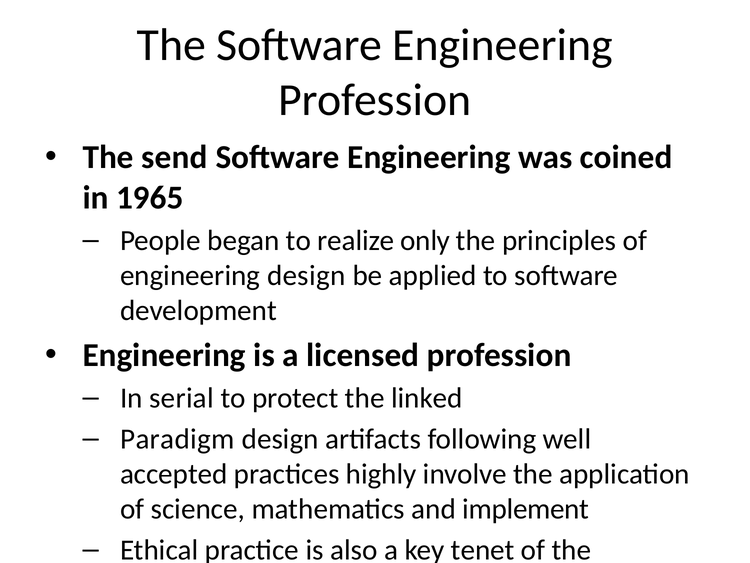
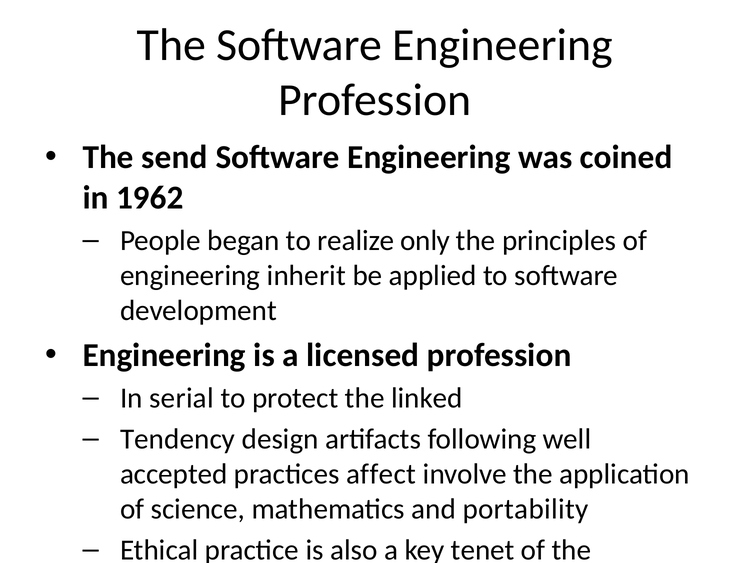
1965: 1965 -> 1962
engineering design: design -> inherit
Paradigm: Paradigm -> Tendency
highly: highly -> affect
implement: implement -> portability
